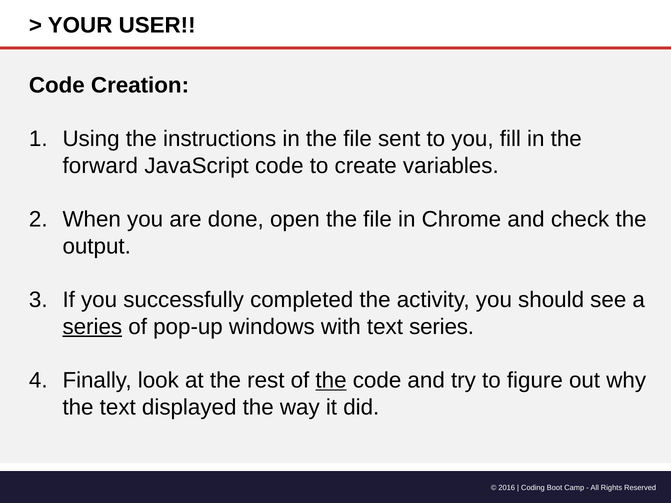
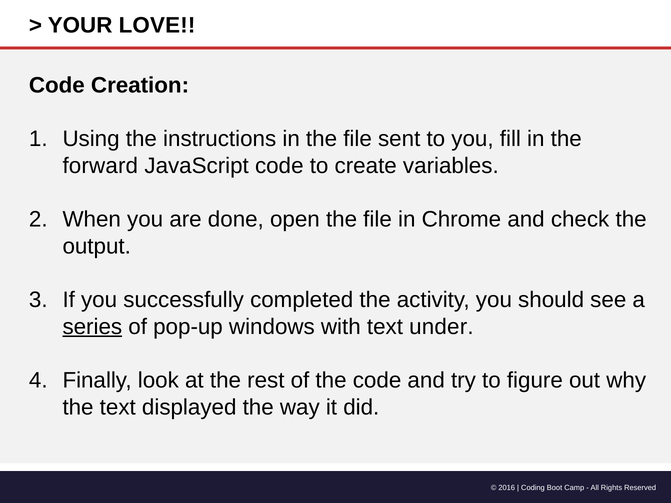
USER: USER -> LOVE
text series: series -> under
the at (331, 381) underline: present -> none
